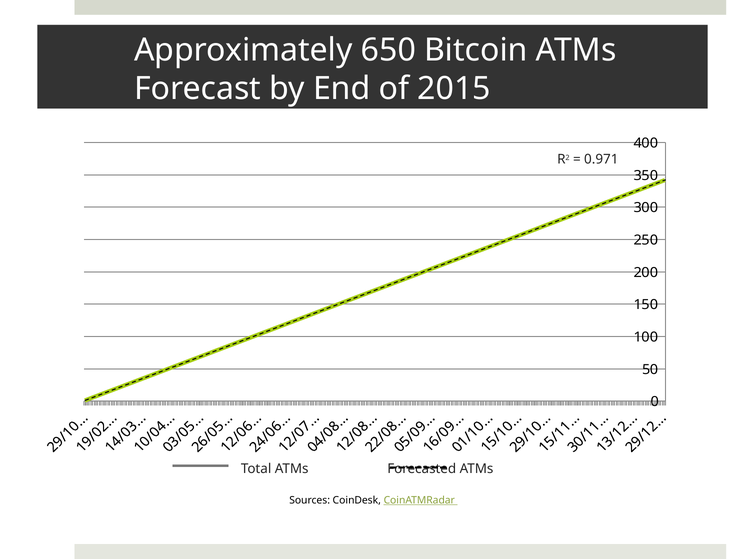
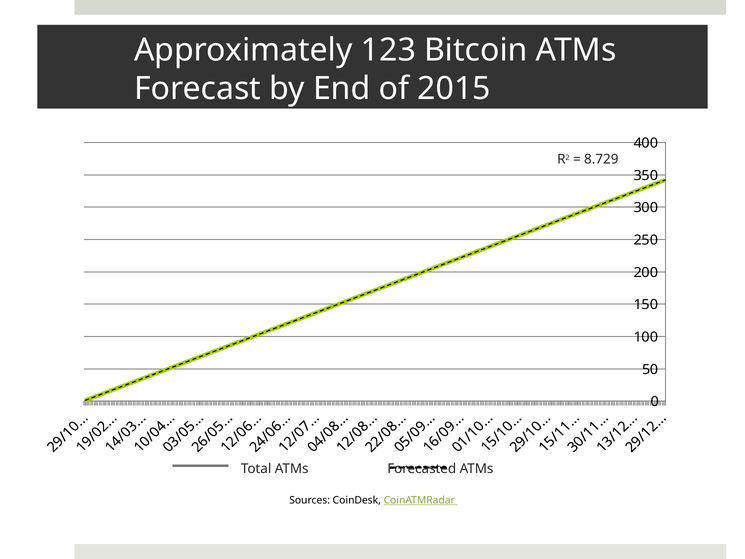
650: 650 -> 123
0.971: 0.971 -> 8.729
